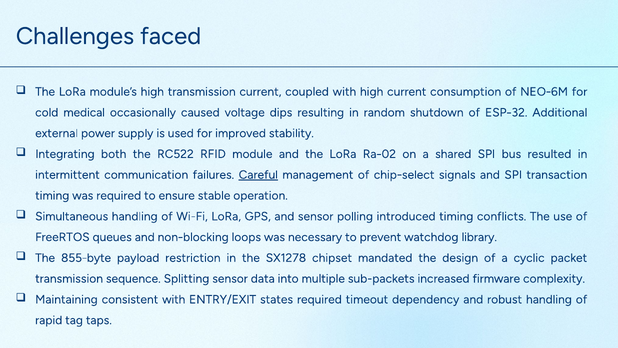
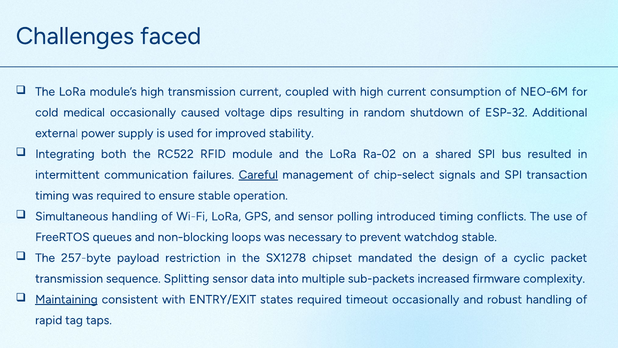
watchdog library: library -> stable
855-byte: 855-byte -> 257-byte
Maintaining underline: none -> present
timeout dependency: dependency -> occasionally
